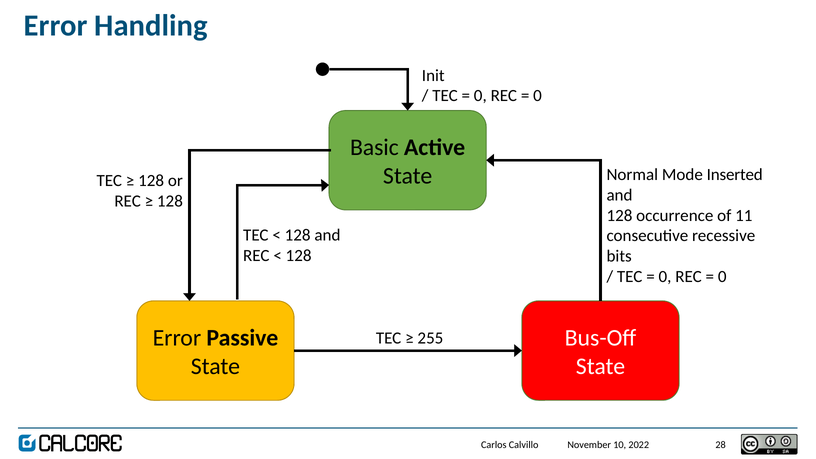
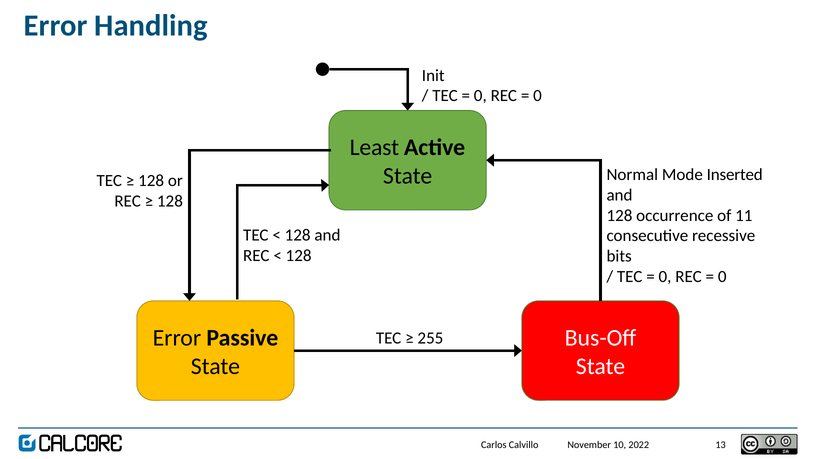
Basic: Basic -> Least
28: 28 -> 13
